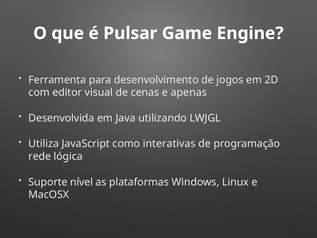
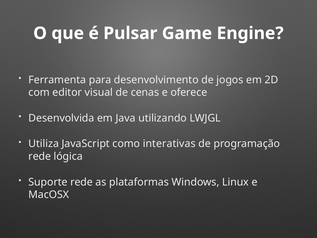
apenas: apenas -> oferece
Suporte nível: nível -> rede
